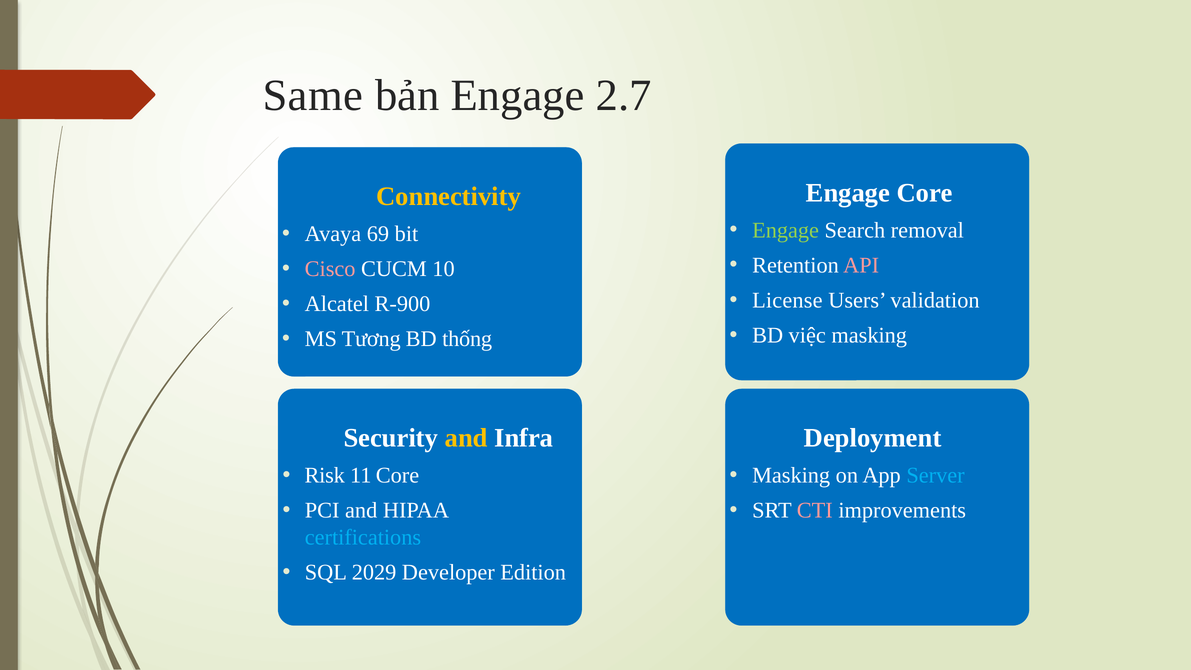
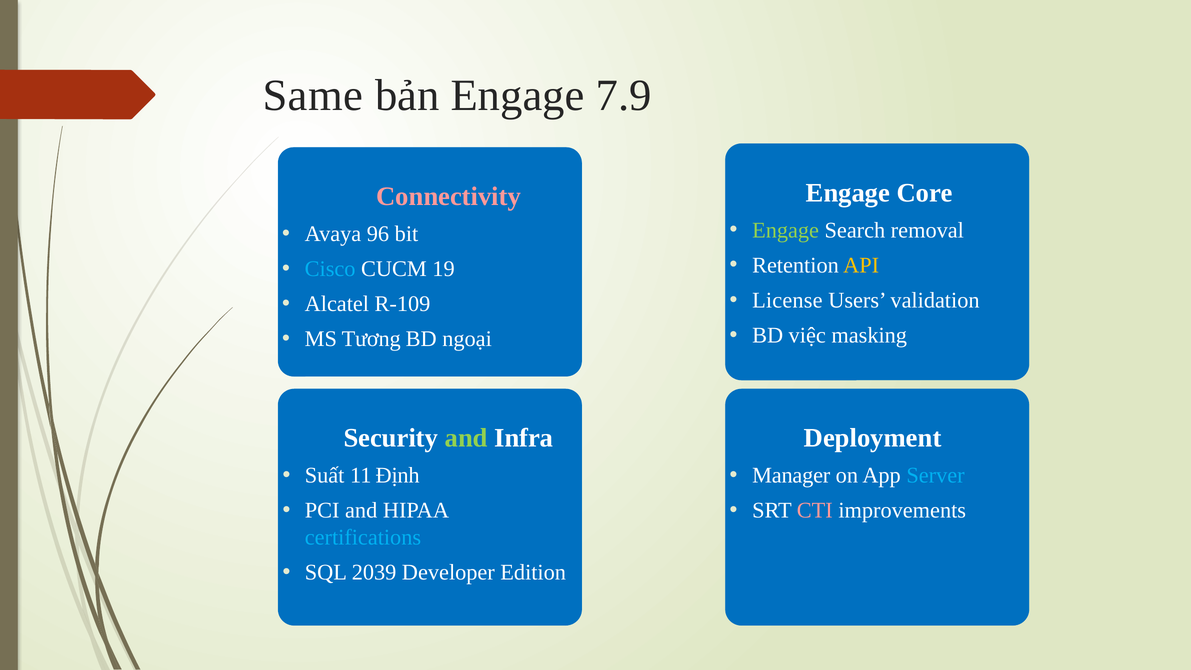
2.7: 2.7 -> 7.9
Connectivity colour: yellow -> pink
69: 69 -> 96
API colour: pink -> yellow
Cisco colour: pink -> light blue
10: 10 -> 19
R-900: R-900 -> R-109
thống: thống -> ngoại
and at (466, 438) colour: yellow -> light green
Risk: Risk -> Suất
11 Core: Core -> Định
Masking at (791, 475): Masking -> Manager
2029: 2029 -> 2039
